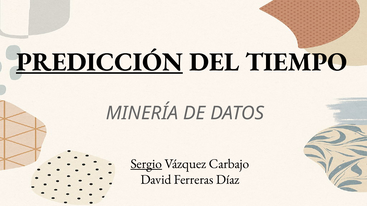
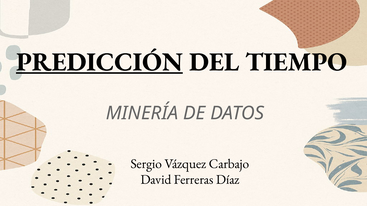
Sergio underline: present -> none
